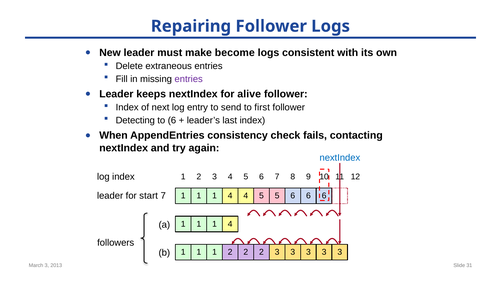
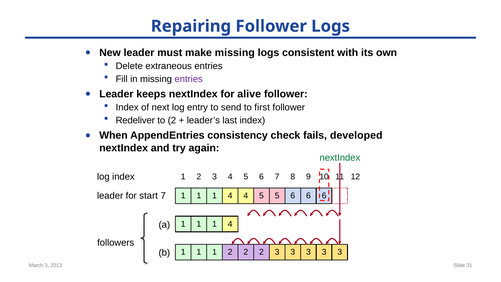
make become: become -> missing
Detecting: Detecting -> Redeliver
to 6: 6 -> 2
contacting: contacting -> developed
nextIndex at (340, 158) colour: blue -> green
